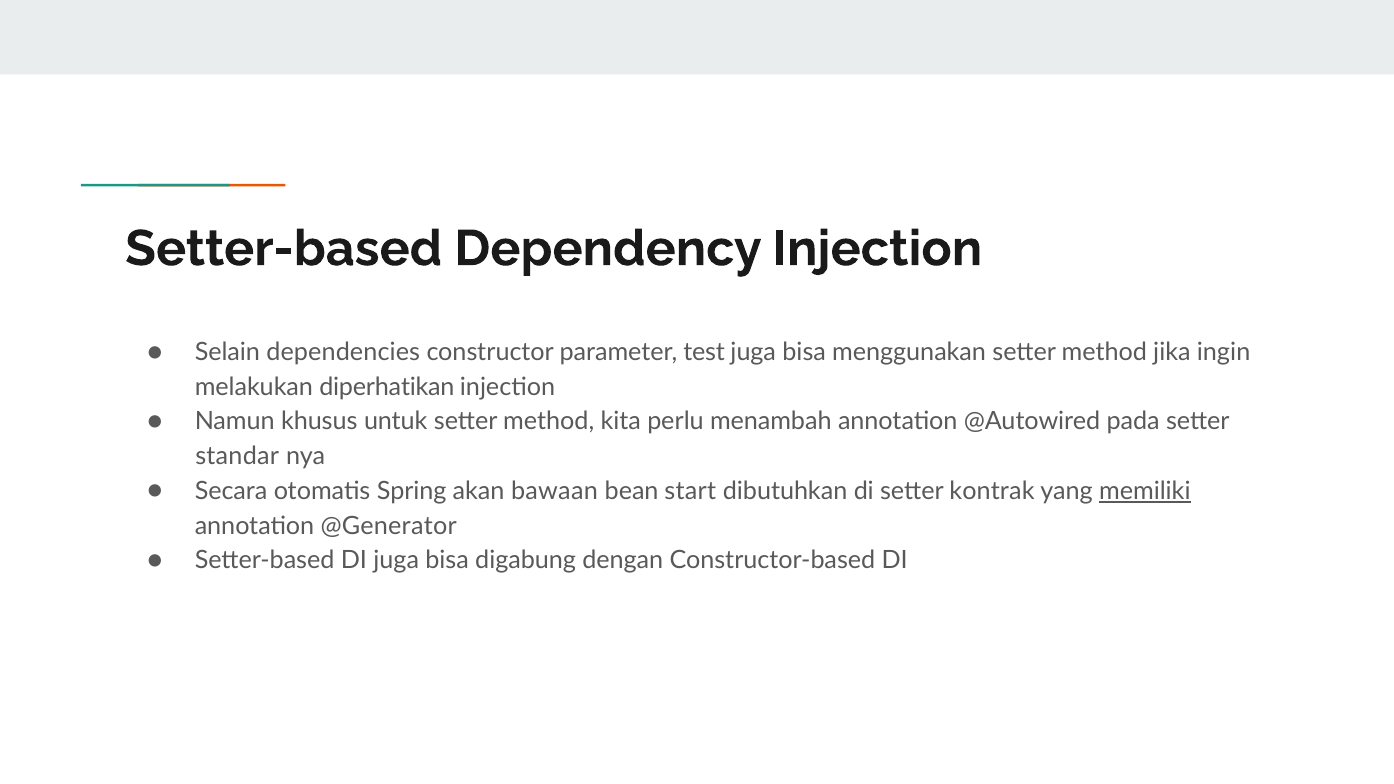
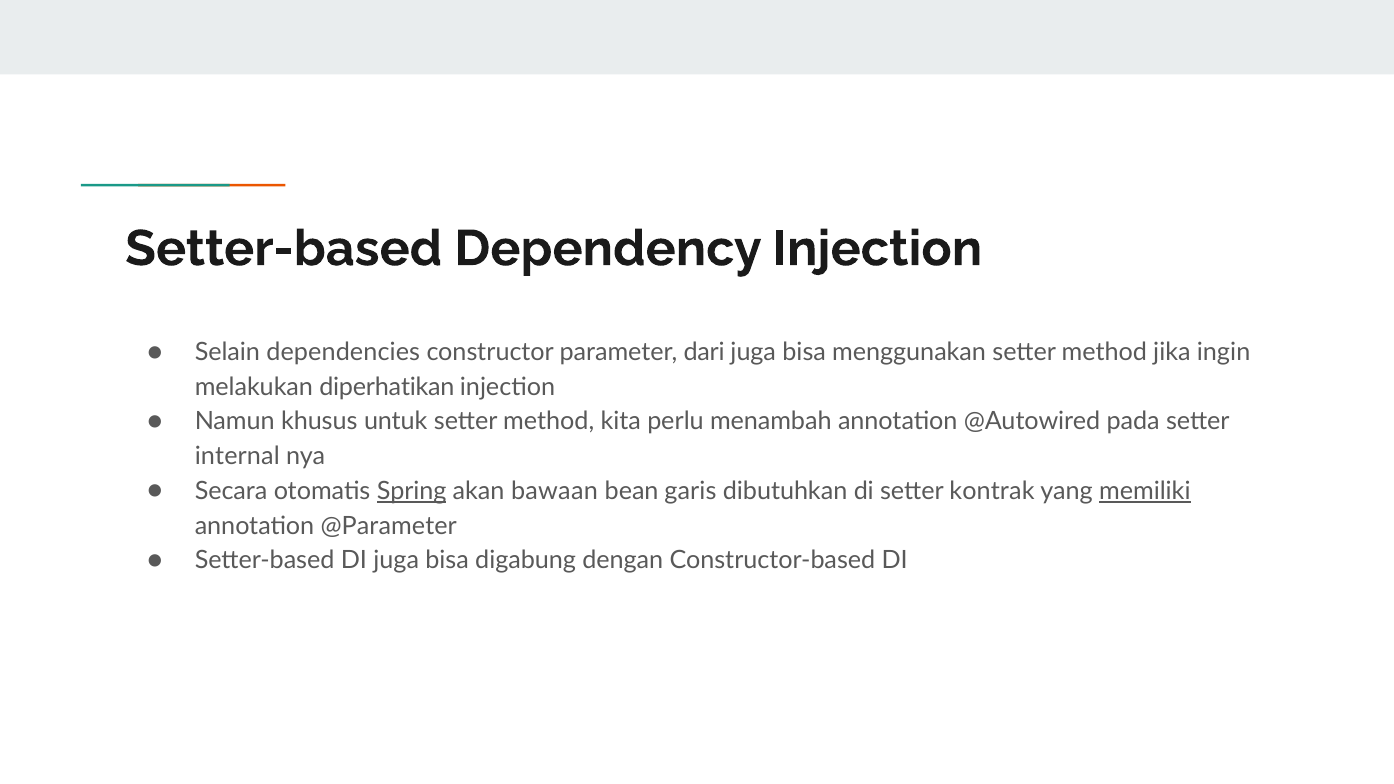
test: test -> dari
standar: standar -> internal
Spring underline: none -> present
start: start -> garis
@Generator: @Generator -> @Parameter
